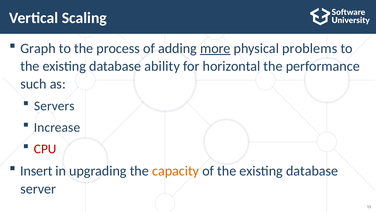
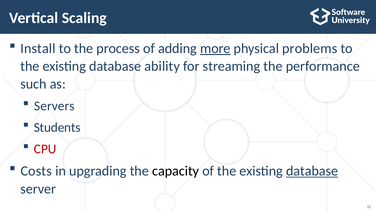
Graph: Graph -> Install
horizontal: horizontal -> streaming
Increase: Increase -> Students
Insert: Insert -> Costs
capacity colour: orange -> black
database at (312, 171) underline: none -> present
